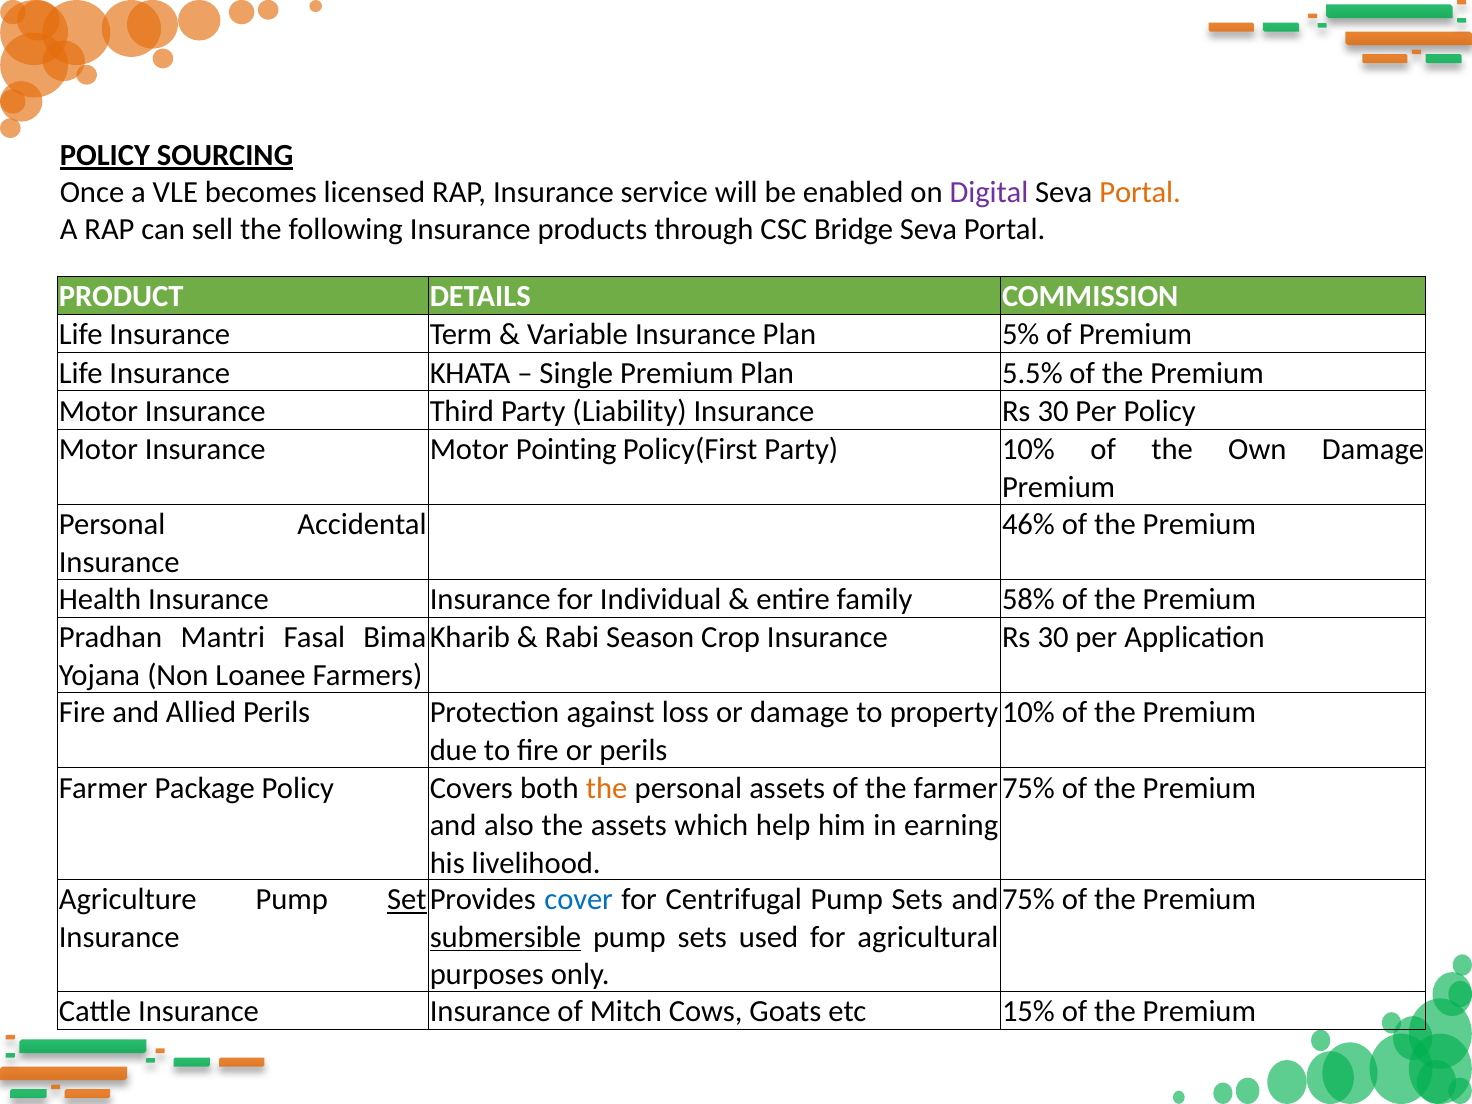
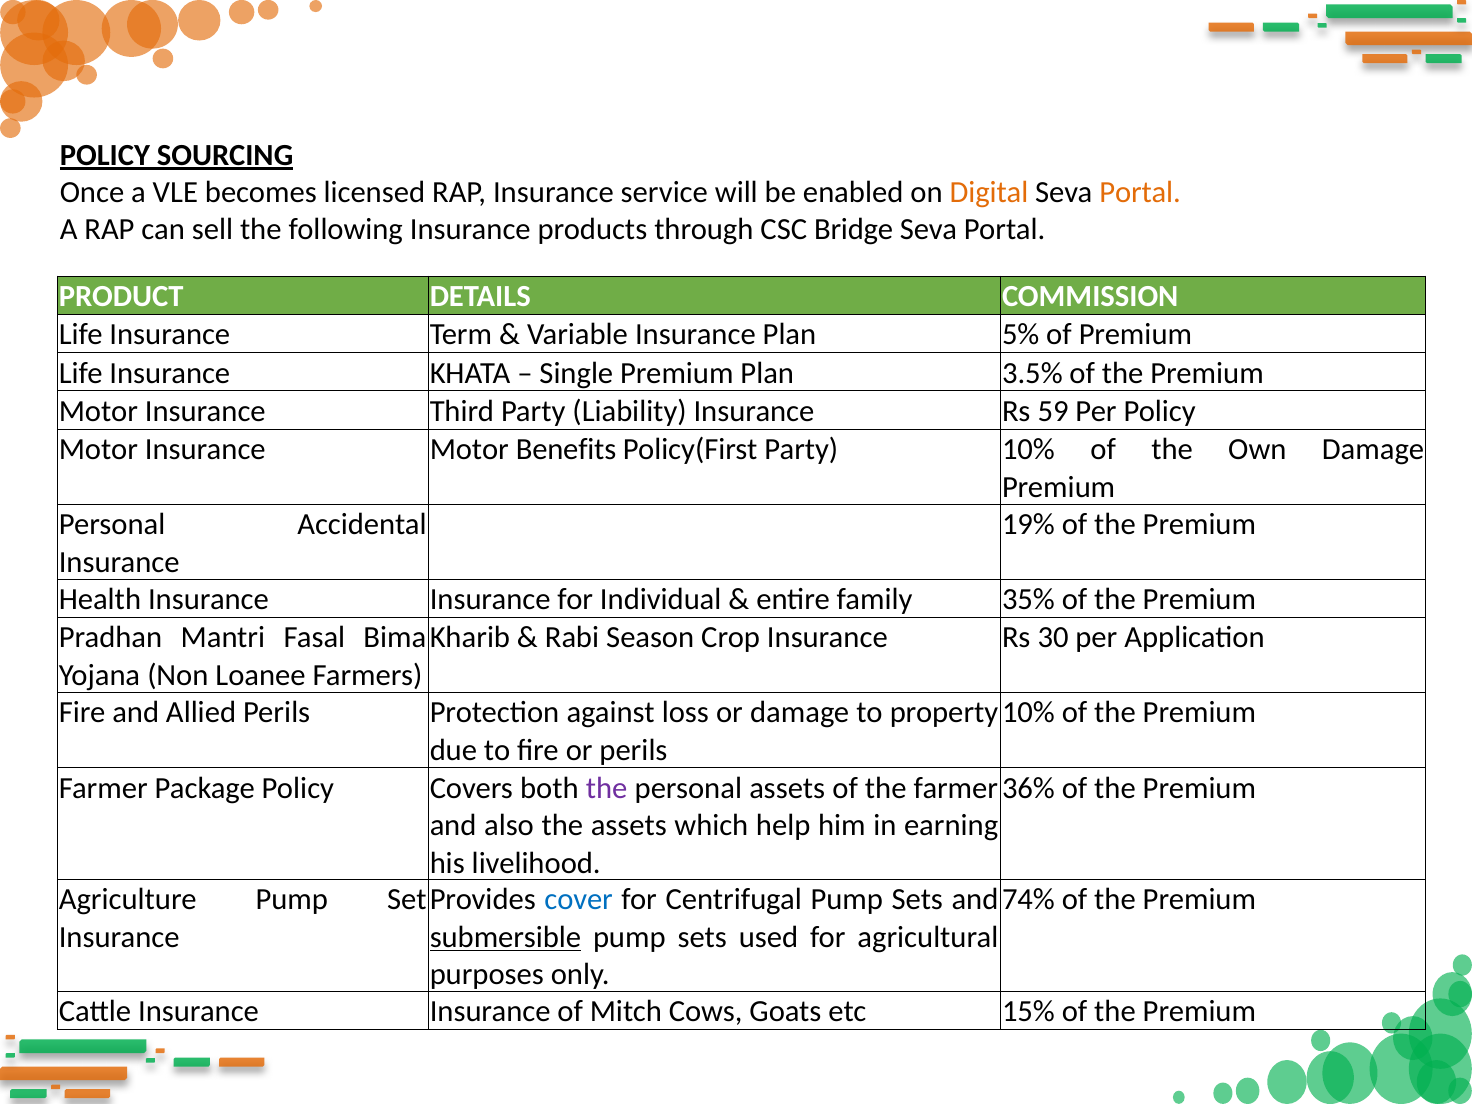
Digital colour: purple -> orange
5.5%: 5.5% -> 3.5%
Liability Insurance Rs 30: 30 -> 59
Pointing: Pointing -> Benefits
46%: 46% -> 19%
58%: 58% -> 35%
the at (607, 788) colour: orange -> purple
75% at (1028, 788): 75% -> 36%
Set underline: present -> none
75% at (1028, 900): 75% -> 74%
